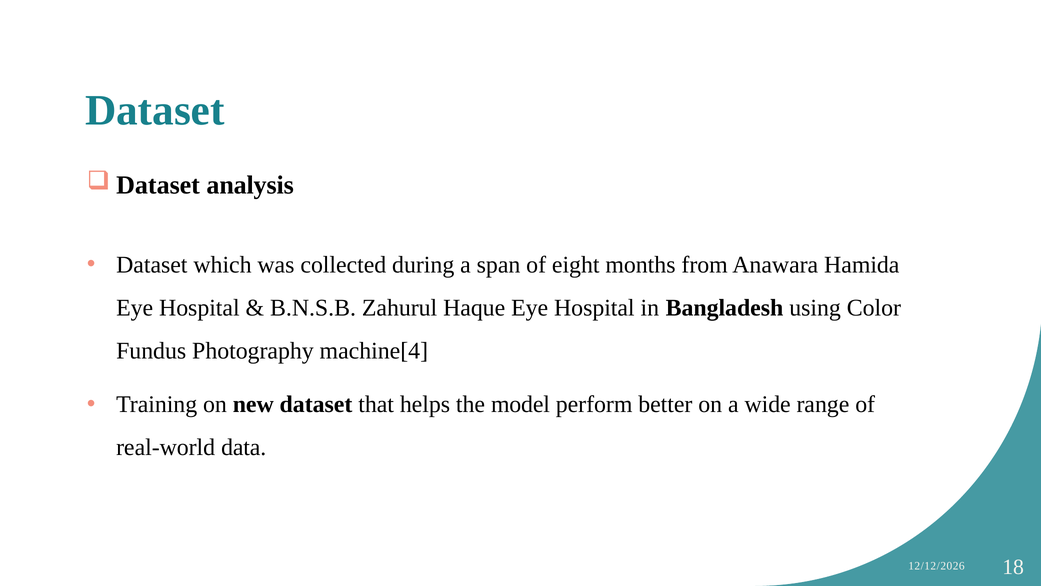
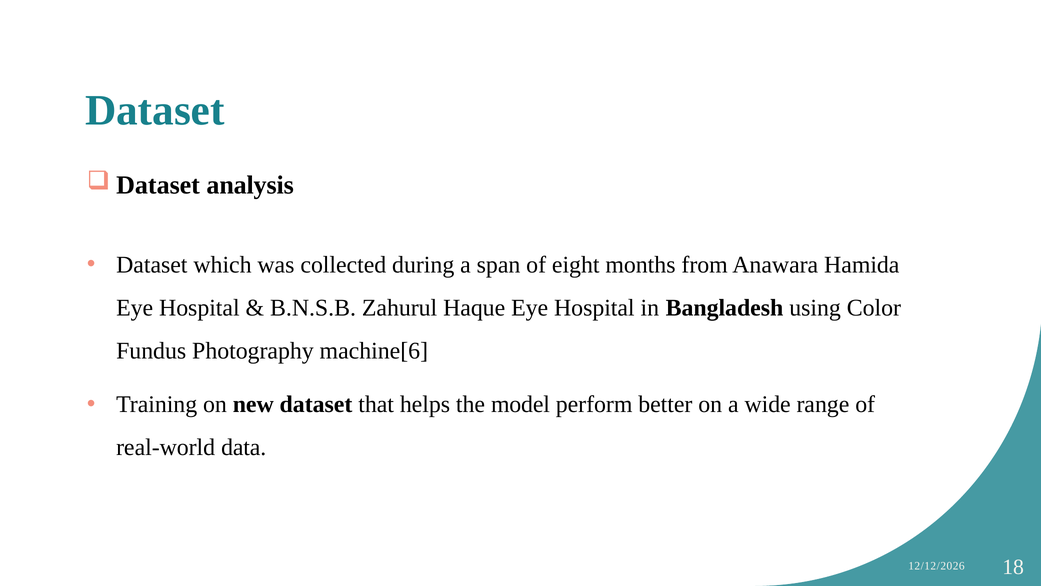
machine[4: machine[4 -> machine[6
